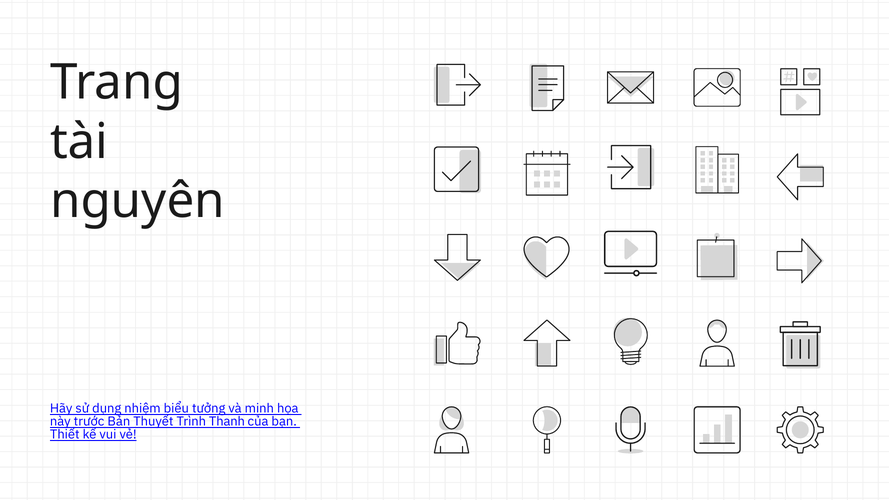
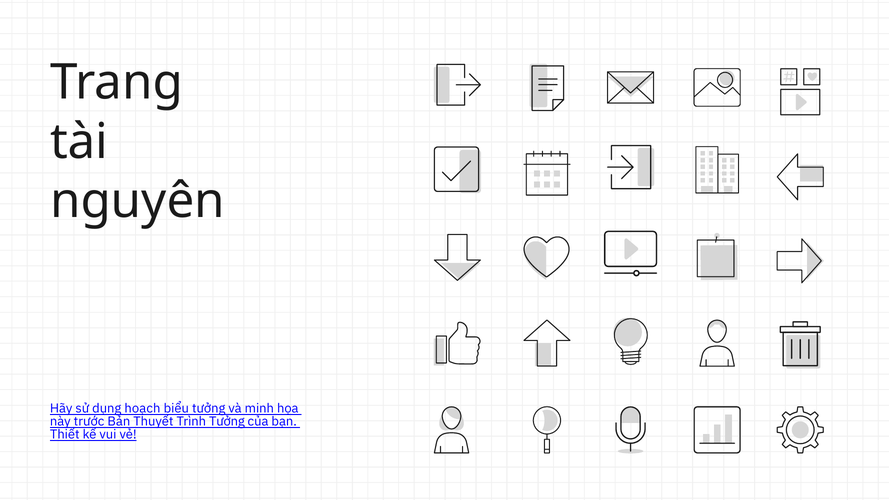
nhiệm: nhiệm -> hoạch
Trình Thanh: Thanh -> Tưởng
